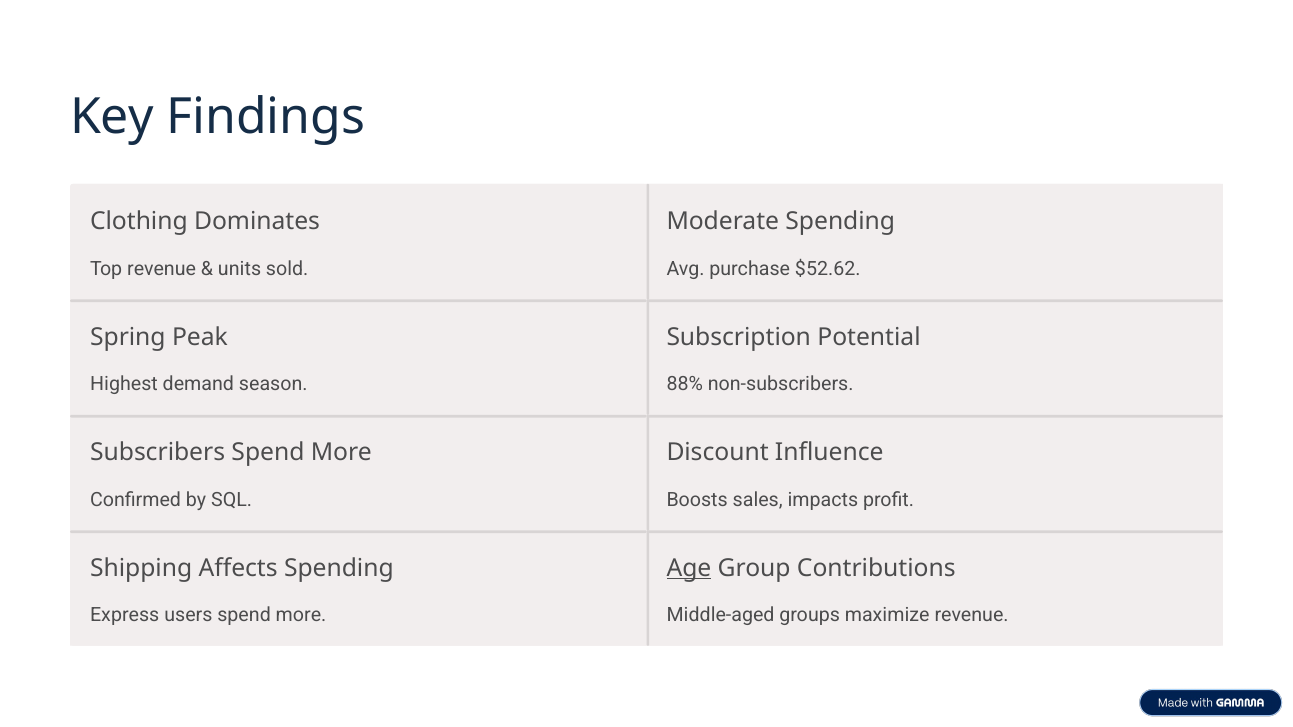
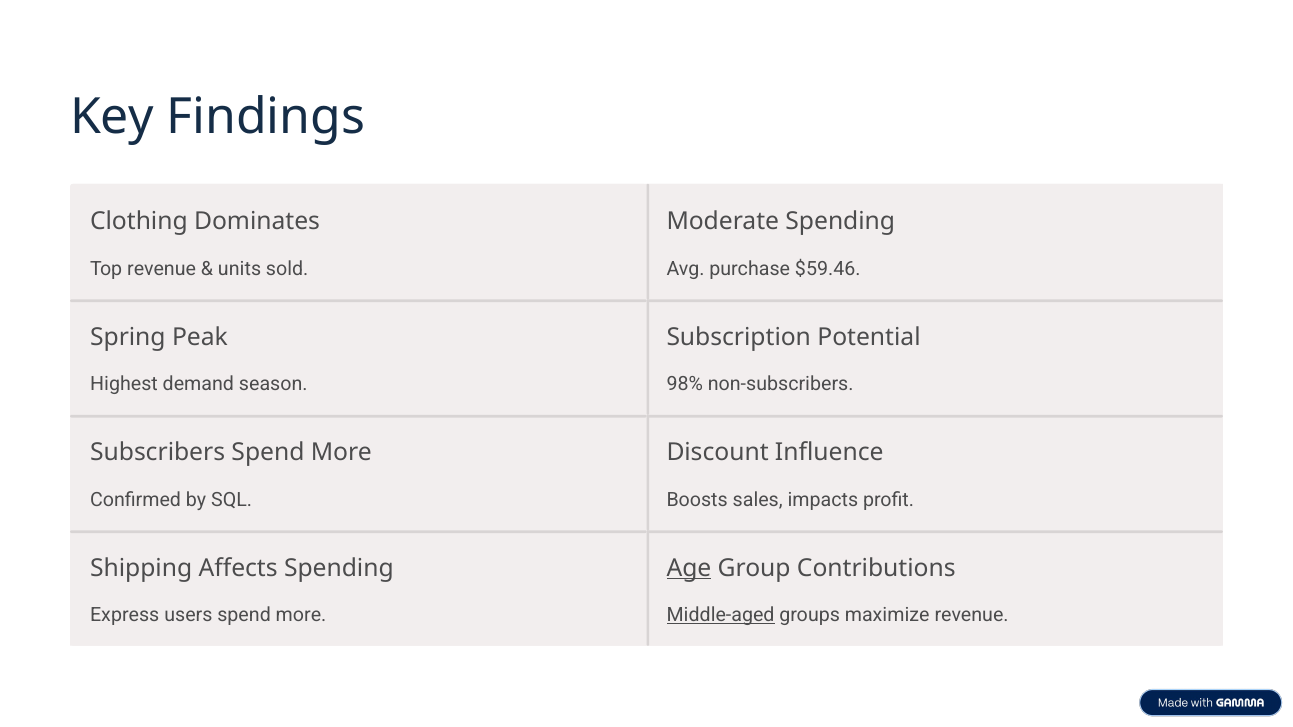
$52.62: $52.62 -> $59.46
88%: 88% -> 98%
Middle-aged underline: none -> present
